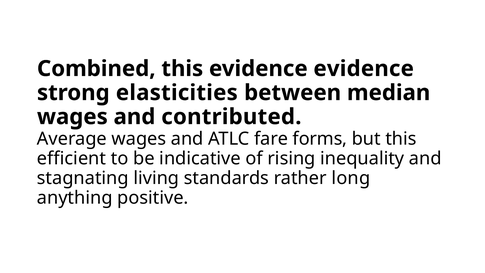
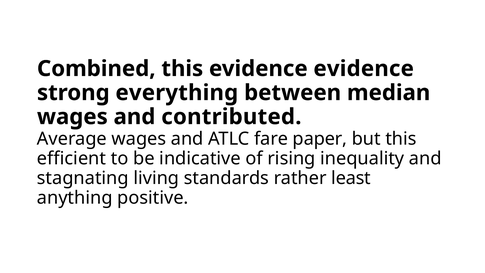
elasticities: elasticities -> everything
forms: forms -> paper
long: long -> least
